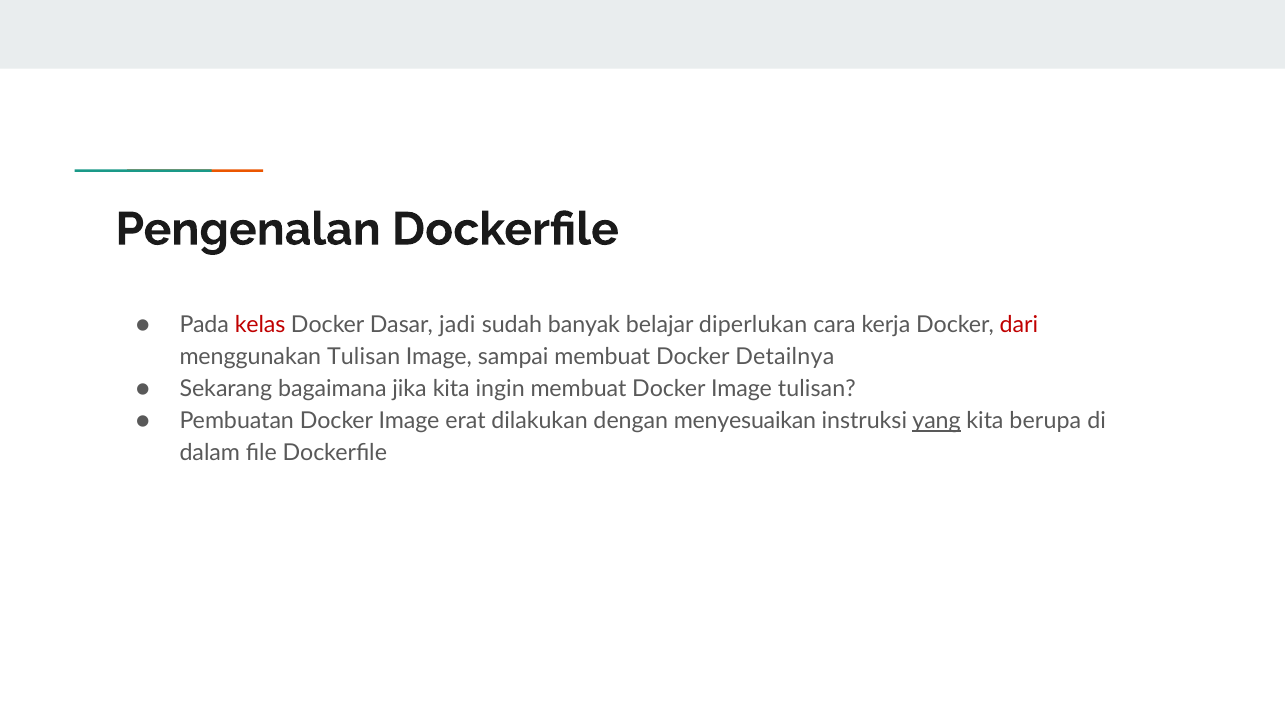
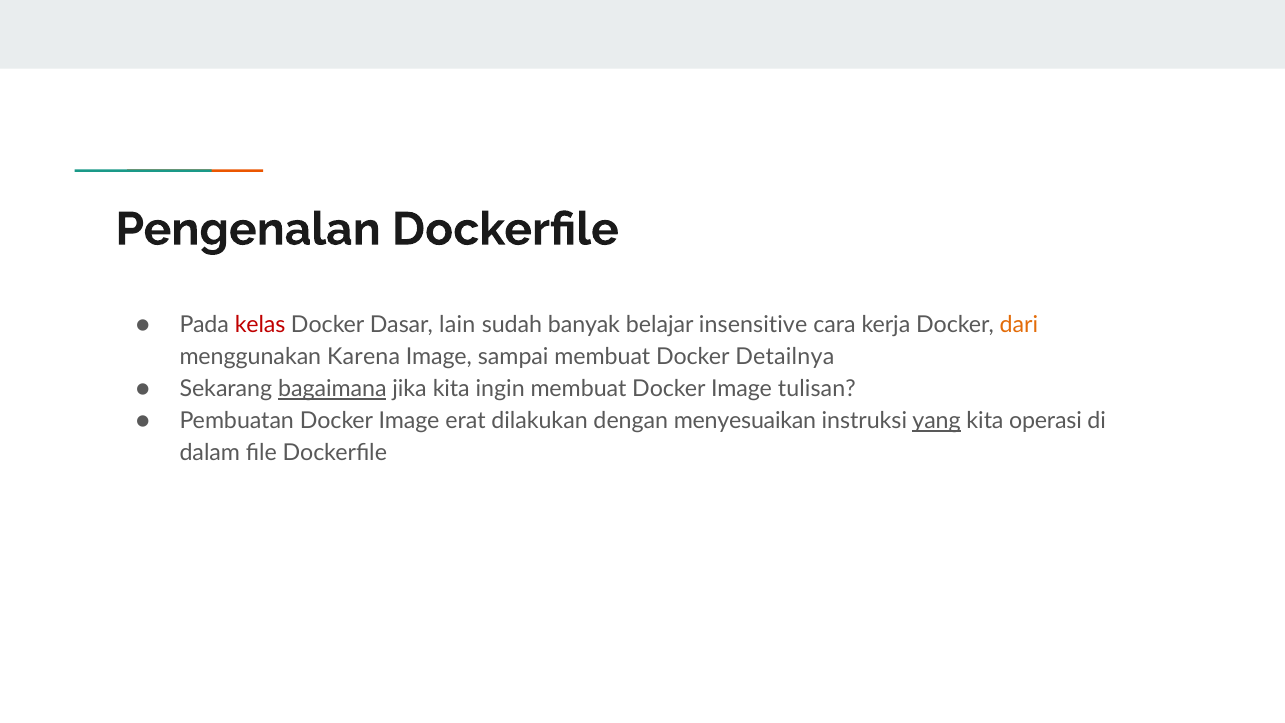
jadi: jadi -> lain
diperlukan: diperlukan -> insensitive
dari colour: red -> orange
menggunakan Tulisan: Tulisan -> Karena
bagaimana underline: none -> present
berupa: berupa -> operasi
